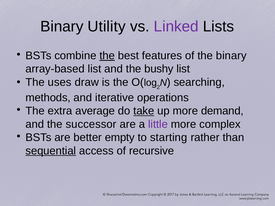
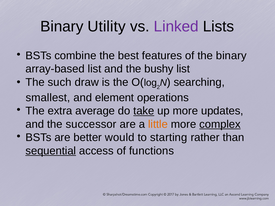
the at (107, 56) underline: present -> none
uses: uses -> such
methods: methods -> smallest
iterative: iterative -> element
demand: demand -> updates
little colour: purple -> orange
complex underline: none -> present
empty: empty -> would
recursive: recursive -> functions
